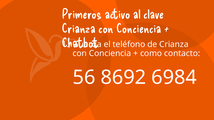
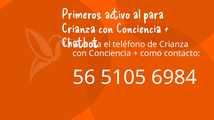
clave: clave -> para
8692: 8692 -> 5105
